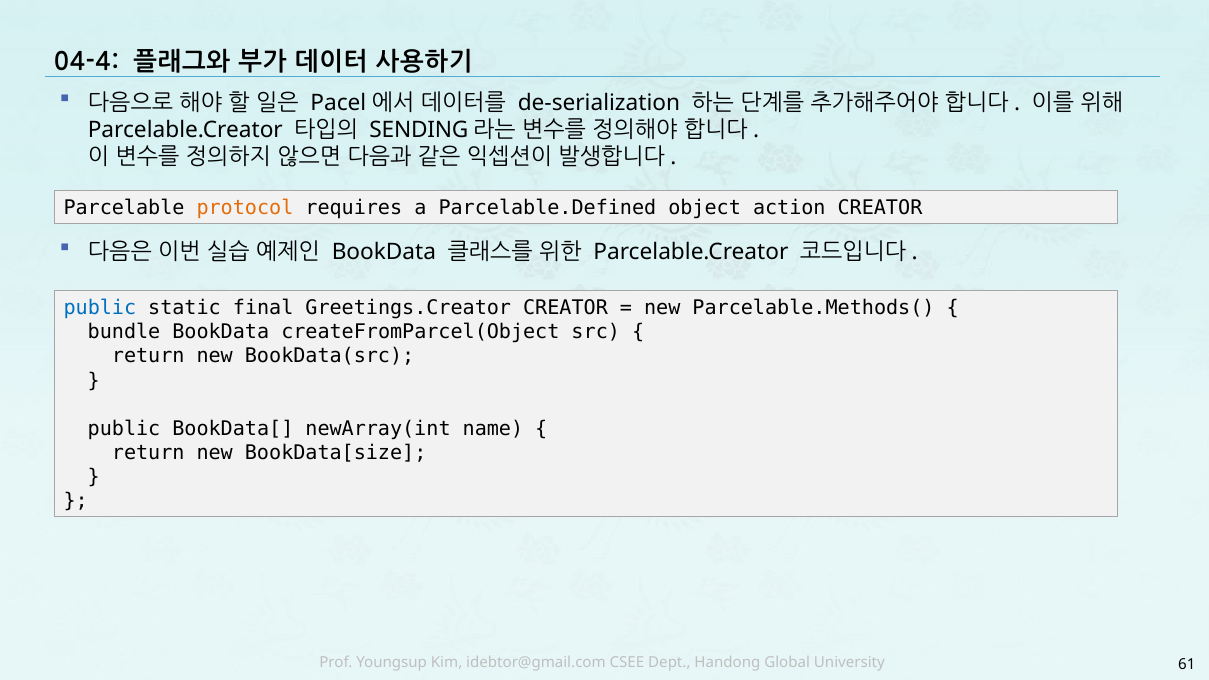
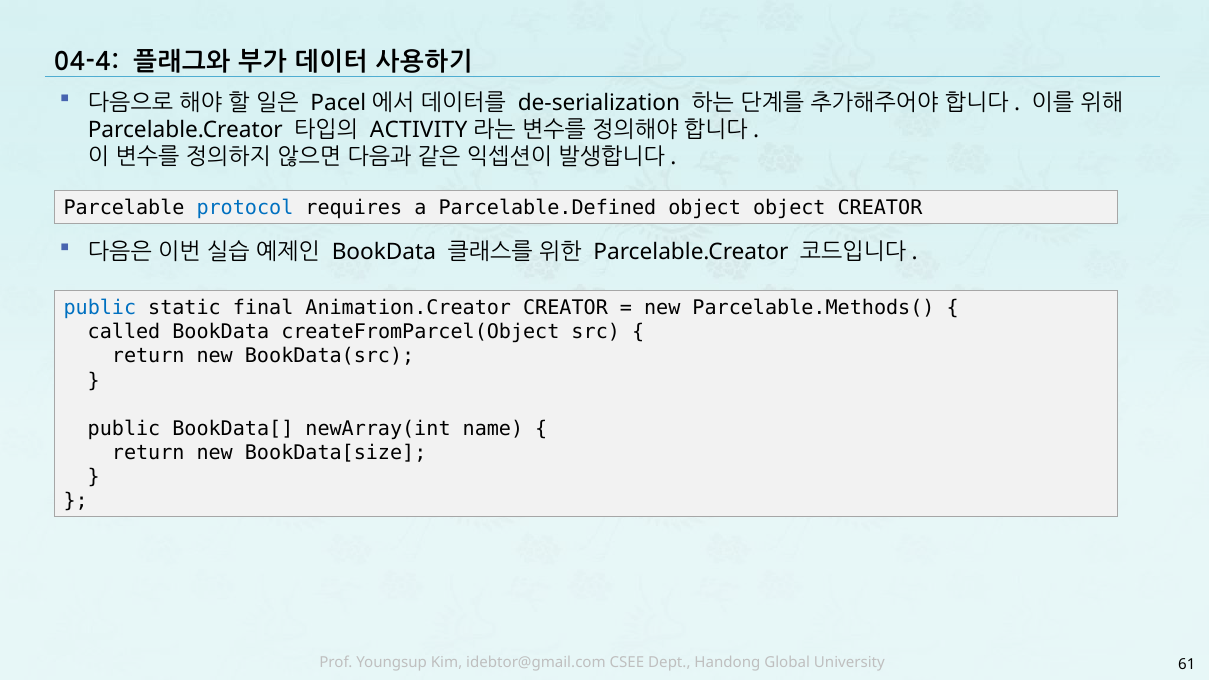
SENDING: SENDING -> ACTIVITY
protocol colour: orange -> blue
object action: action -> object
Greetings.Creator: Greetings.Creator -> Animation.Creator
bundle: bundle -> called
